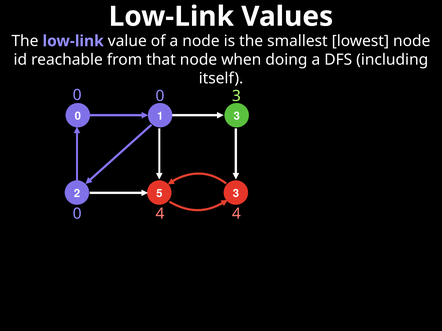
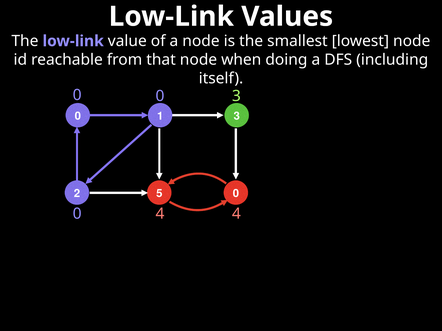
2 3: 3 -> 0
